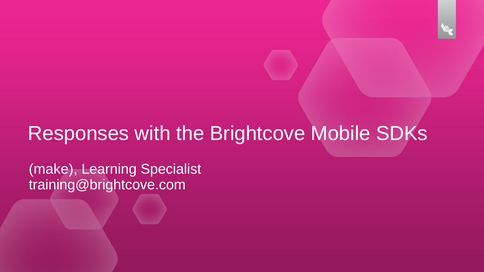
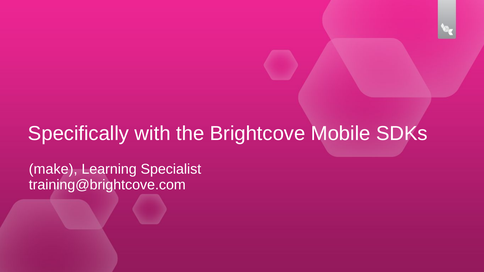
Responses: Responses -> Specifically
